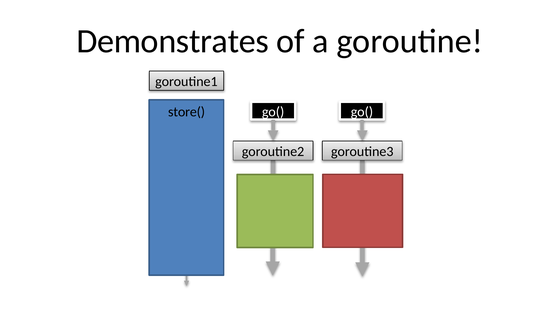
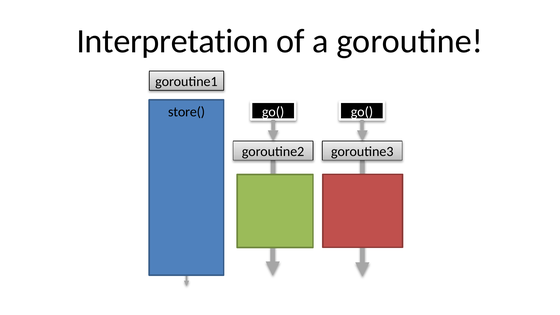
Demonstrates: Demonstrates -> Interpretation
